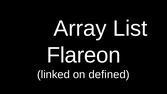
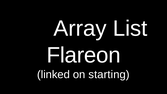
defined: defined -> starting
